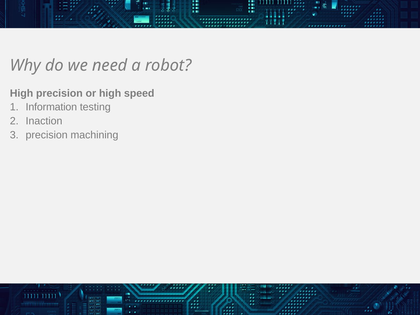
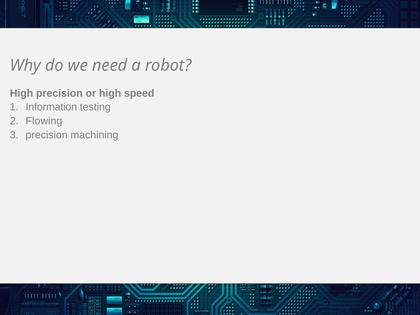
Inaction: Inaction -> Flowing
